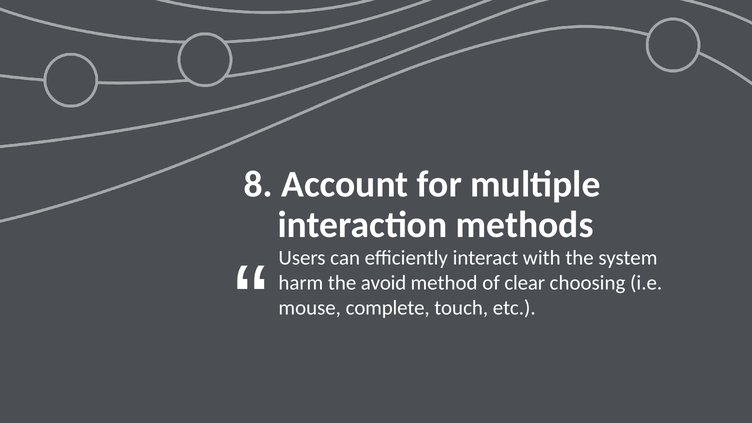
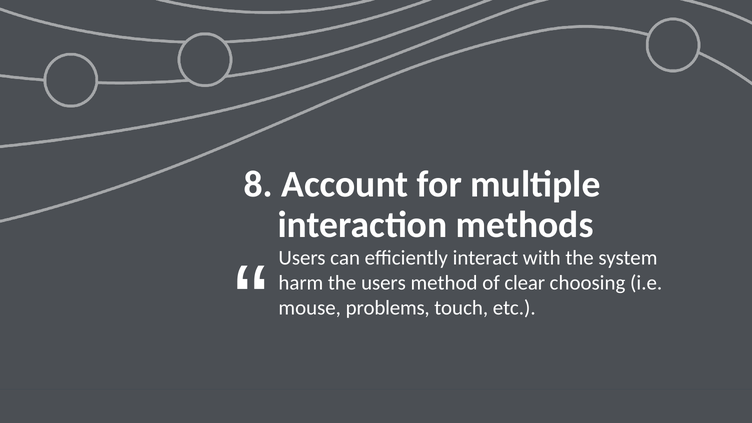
the avoid: avoid -> users
complete: complete -> problems
